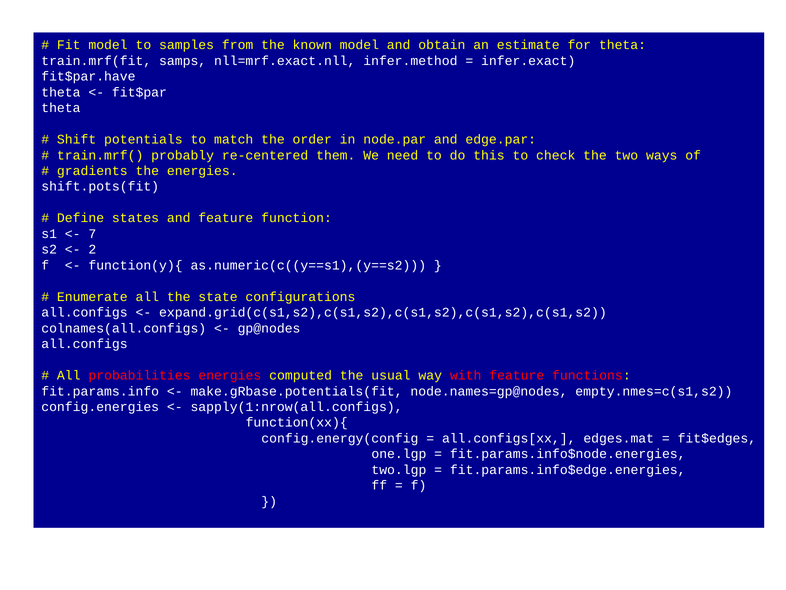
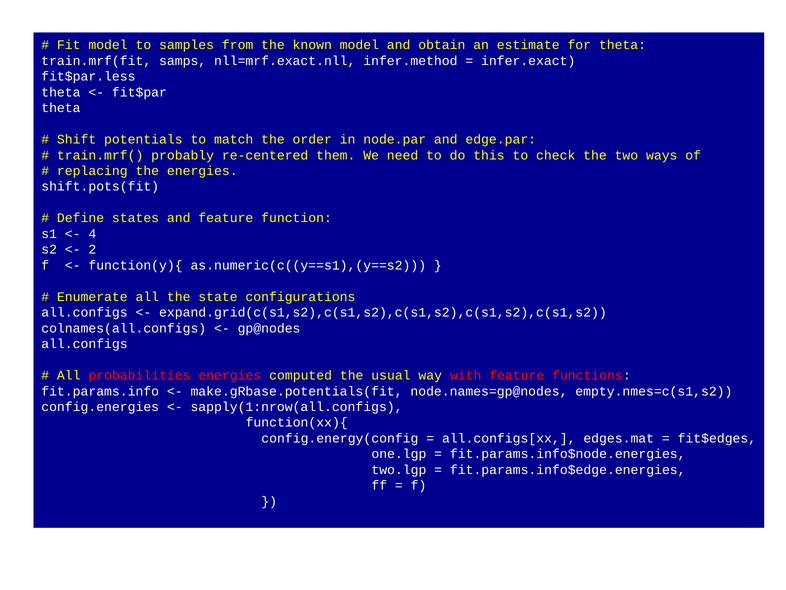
fit$par.have: fit$par.have -> fit$par.less
gradients: gradients -> replacing
7: 7 -> 4
